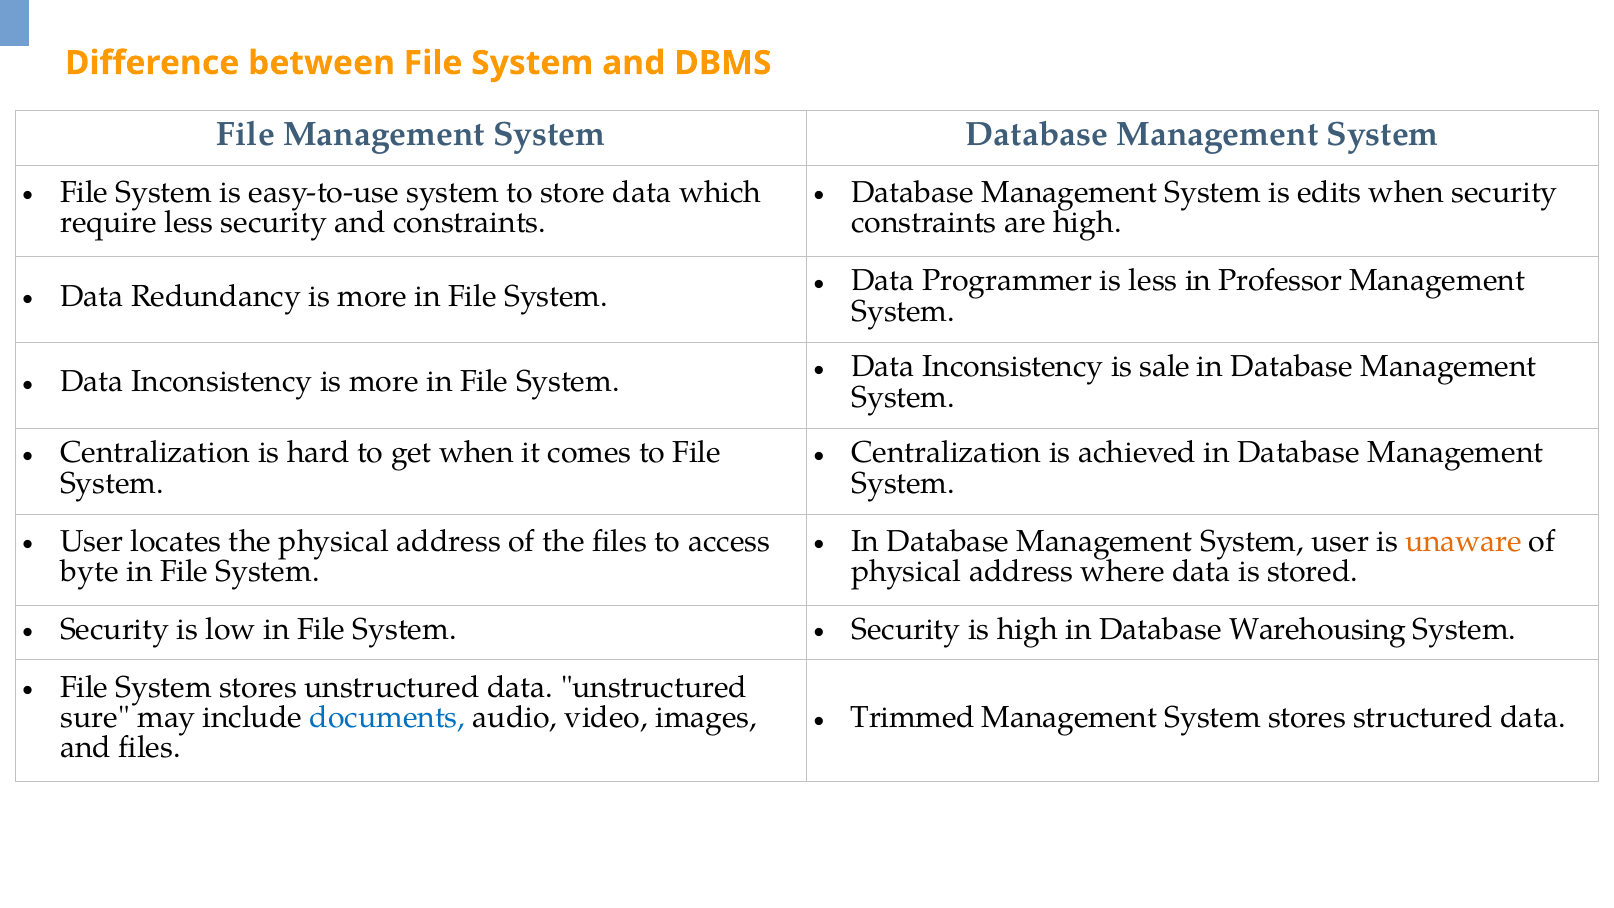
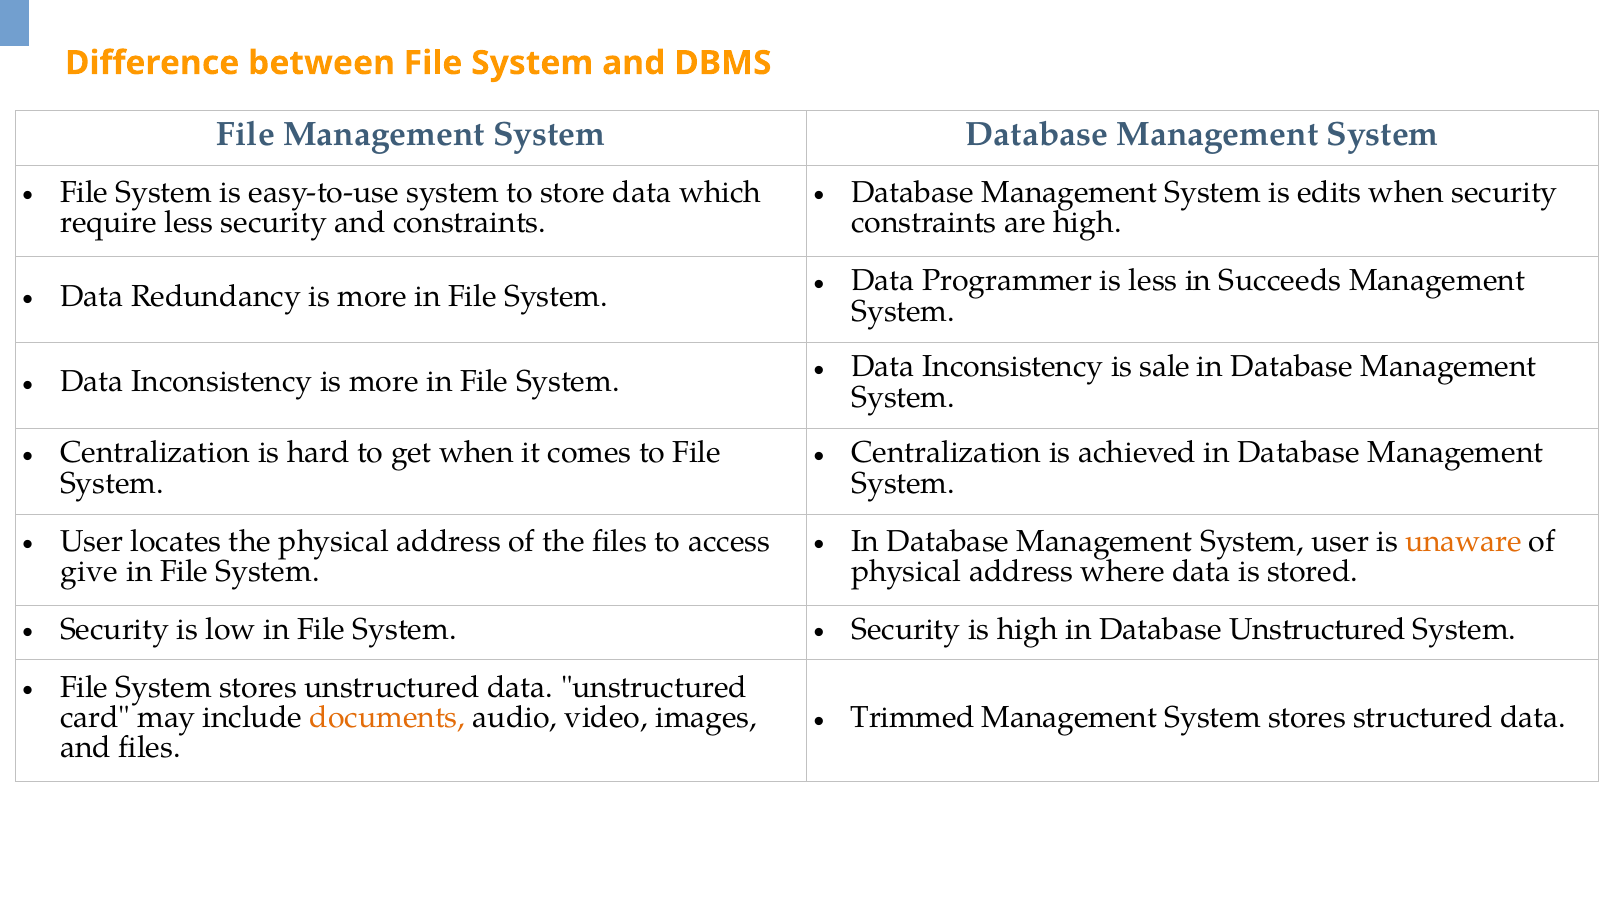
Professor: Professor -> Succeeds
byte: byte -> give
Database Warehousing: Warehousing -> Unstructured
sure: sure -> card
documents colour: blue -> orange
